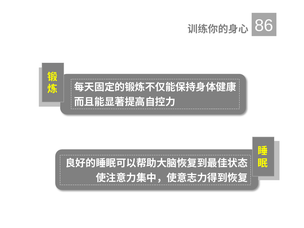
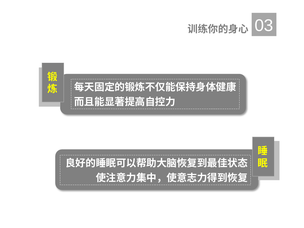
86: 86 -> 03
